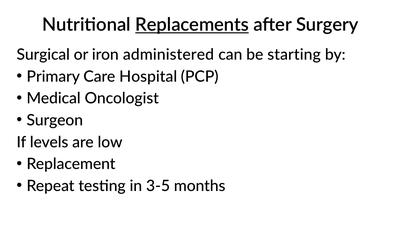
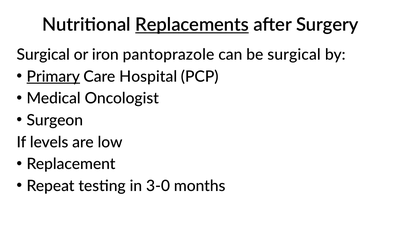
administered: administered -> pantoprazole
be starting: starting -> surgical
Primary underline: none -> present
3-5: 3-5 -> 3-0
